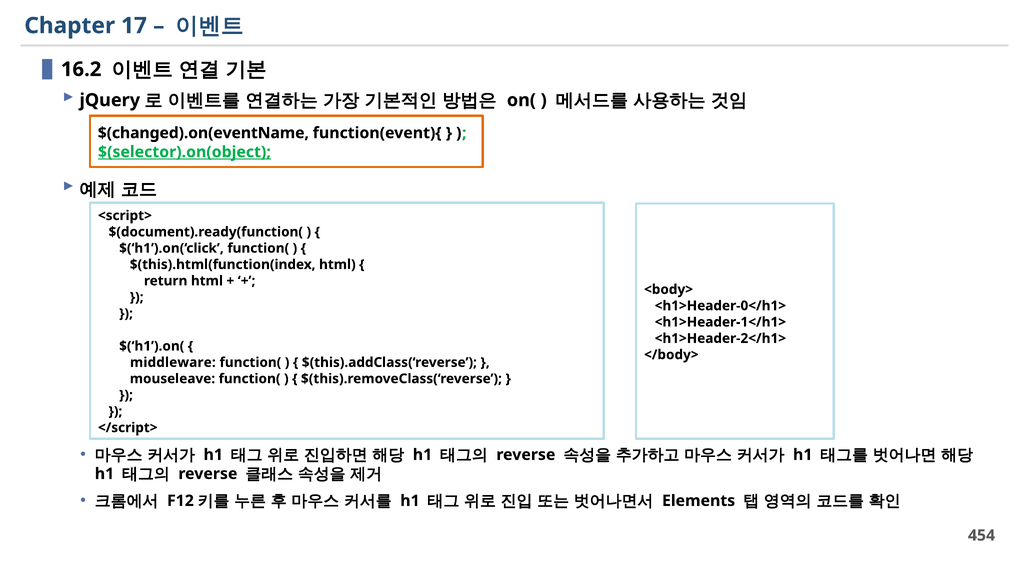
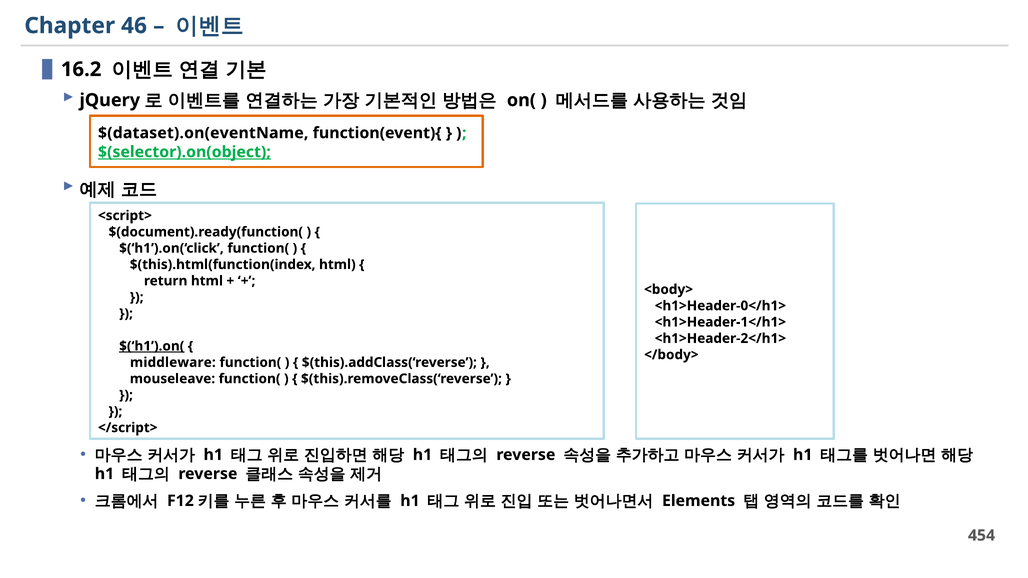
17: 17 -> 46
$(changed).on(eventName: $(changed).on(eventName -> $(dataset).on(eventName
$(‘h1’).on( underline: none -> present
